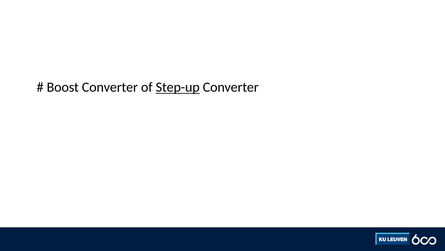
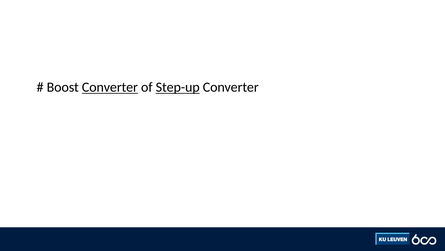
Converter at (110, 87) underline: none -> present
